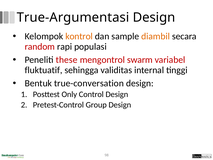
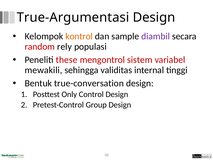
diambil colour: orange -> purple
rapi: rapi -> rely
swarm: swarm -> sistem
fluktuatif: fluktuatif -> mewakili
